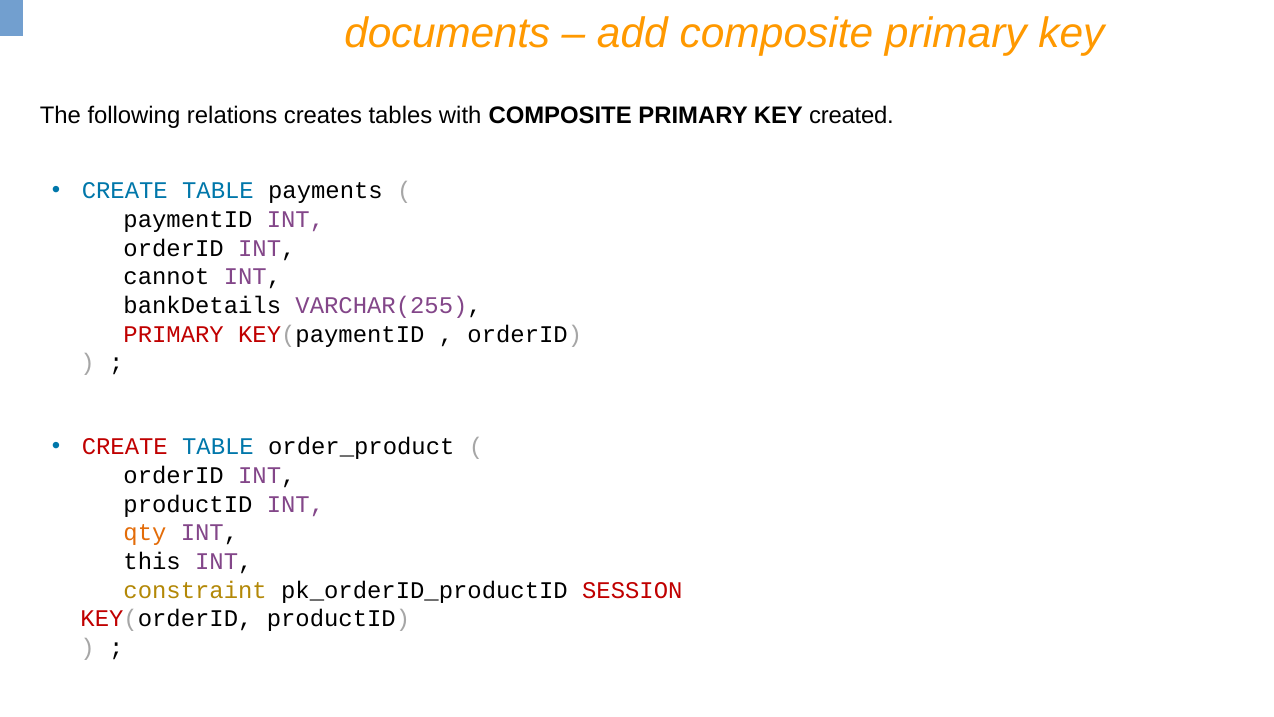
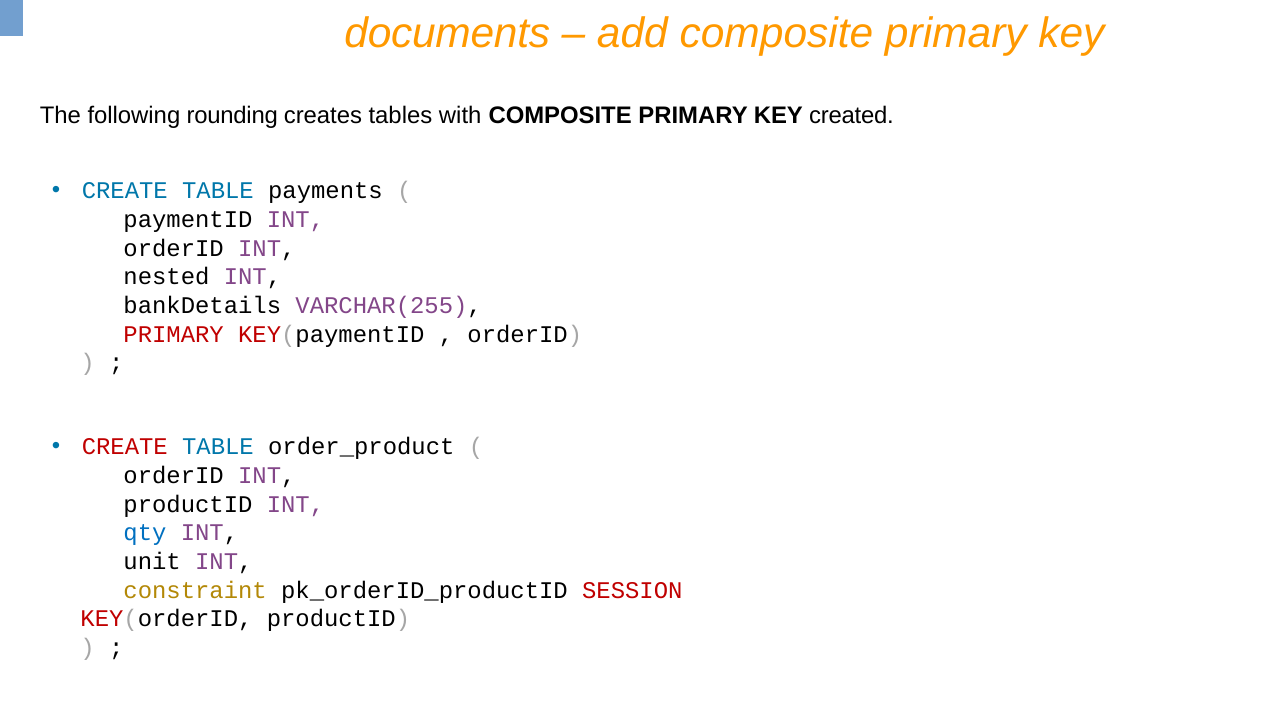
relations: relations -> rounding
cannot: cannot -> nested
qty colour: orange -> blue
this: this -> unit
